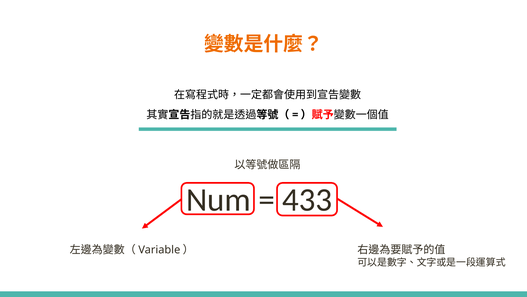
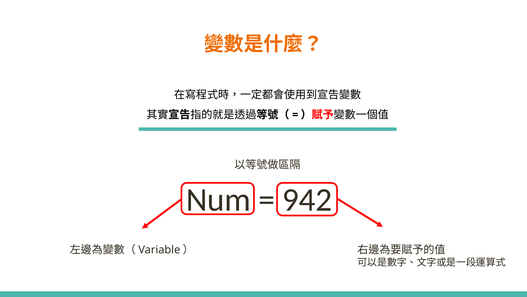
433: 433 -> 942
